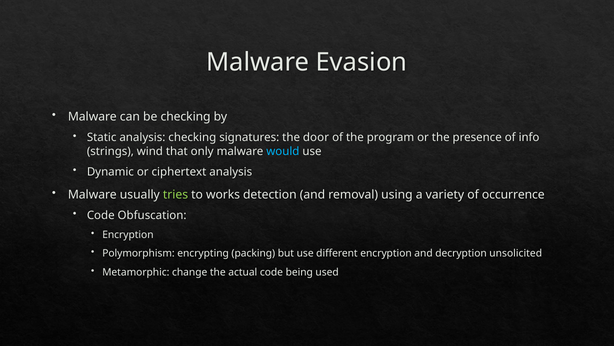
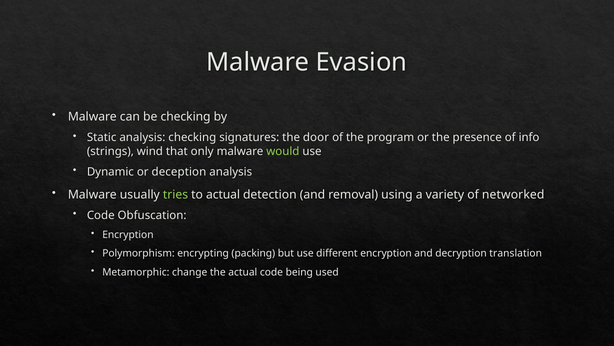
would colour: light blue -> light green
ciphertext: ciphertext -> deception
to works: works -> actual
occurrence: occurrence -> networked
unsolicited: unsolicited -> translation
